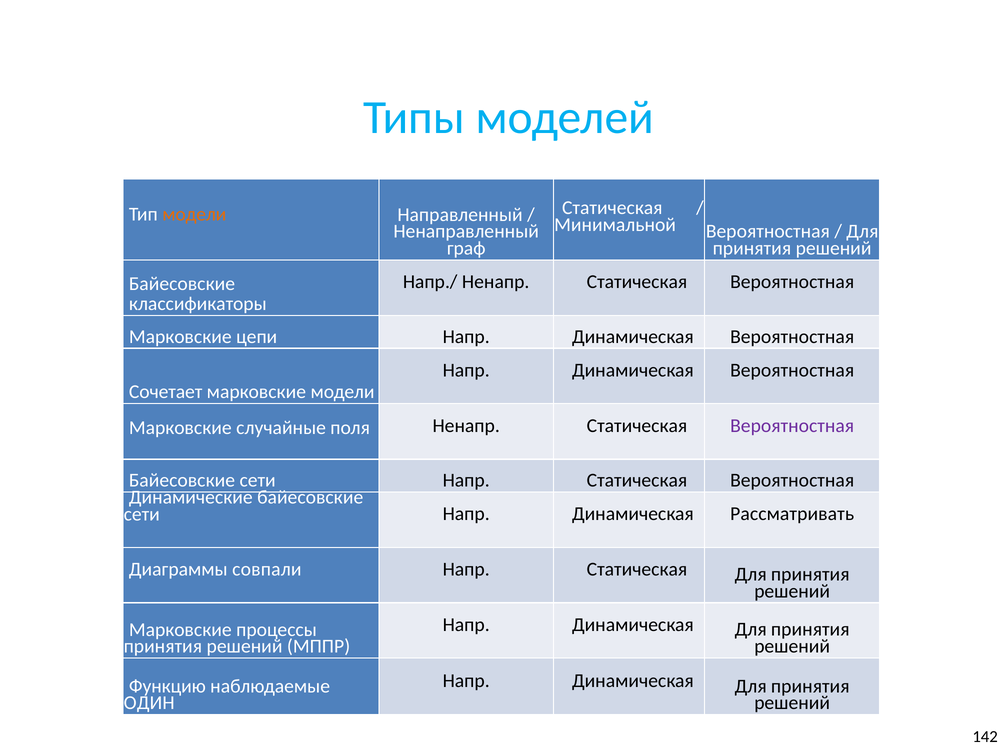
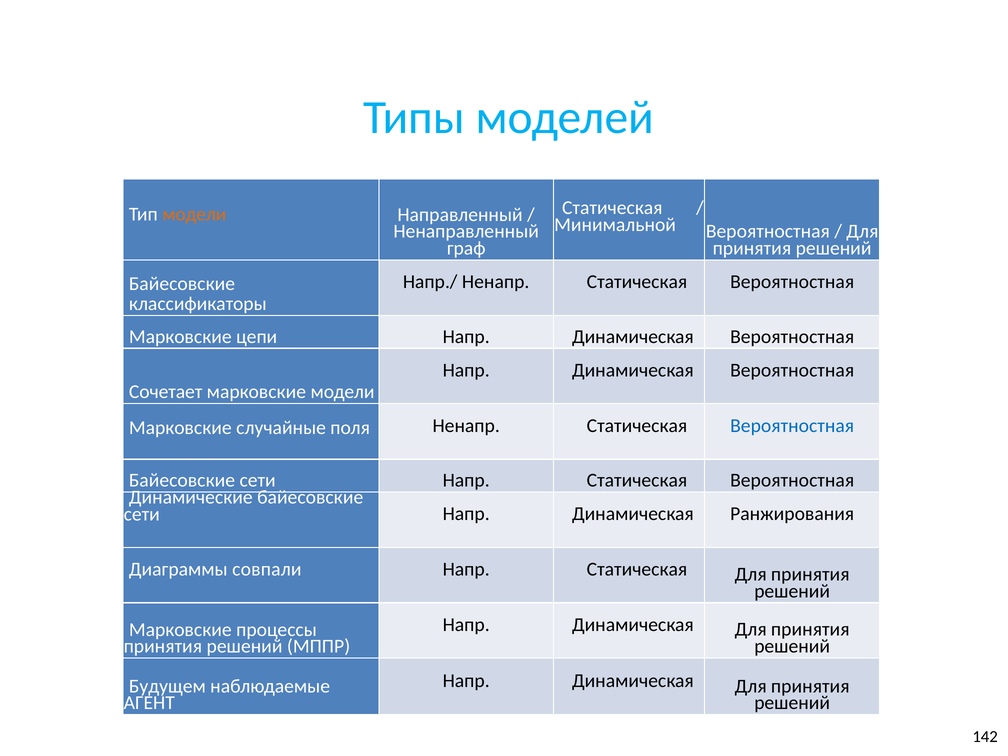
Вероятностная at (792, 426) colour: purple -> blue
Рассматривать: Рассматривать -> Ранжирования
Функцию: Функцию -> Будущем
ОДИН: ОДИН -> АГЕНТ
